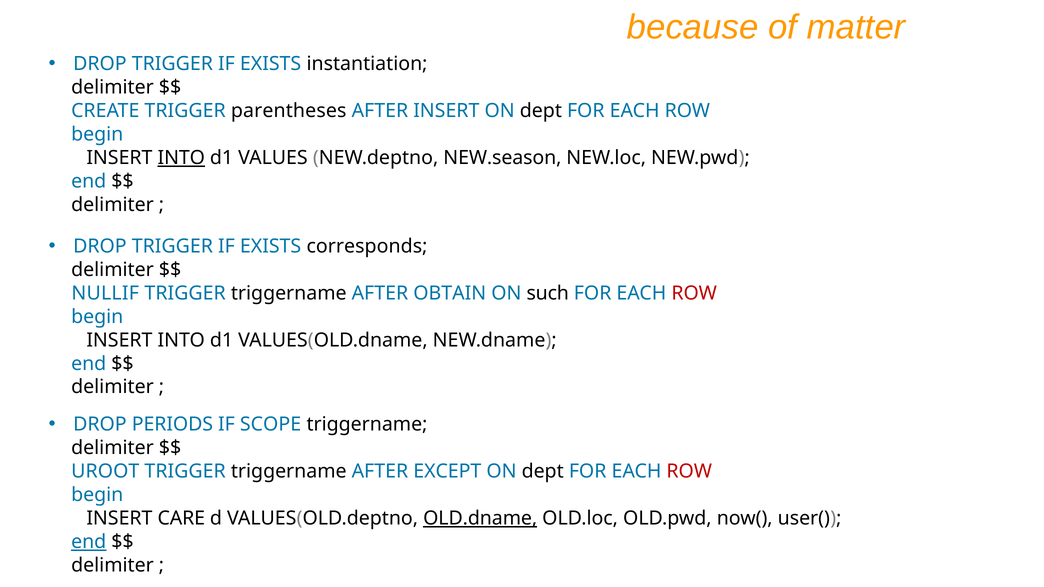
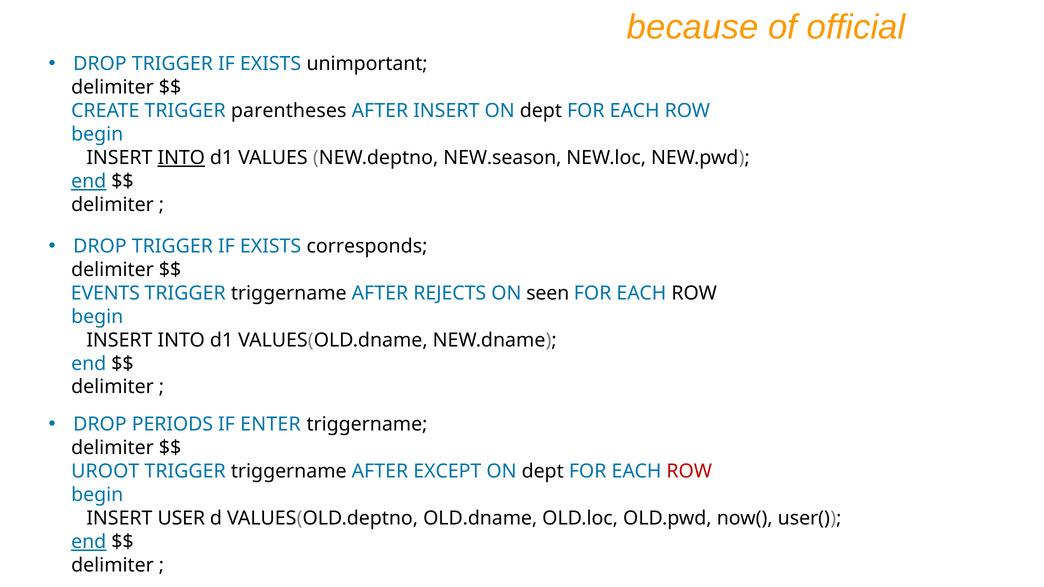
matter: matter -> official
instantiation: instantiation -> unimportant
end at (89, 181) underline: none -> present
NULLIF: NULLIF -> EVENTS
OBTAIN: OBTAIN -> REJECTS
such: such -> seen
ROW at (694, 293) colour: red -> black
SCOPE: SCOPE -> ENTER
CARE: CARE -> USER
OLD.dname underline: present -> none
